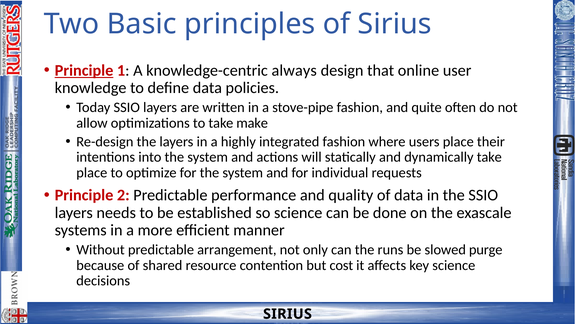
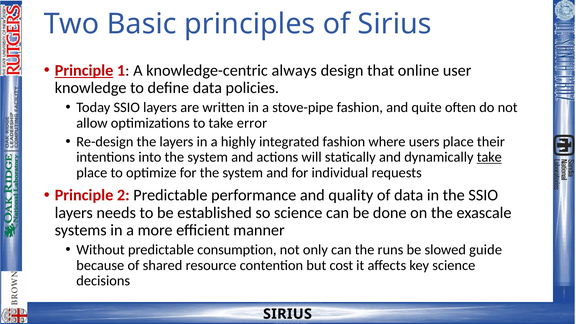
make: make -> error
take at (489, 157) underline: none -> present
arrangement: arrangement -> consumption
purge: purge -> guide
